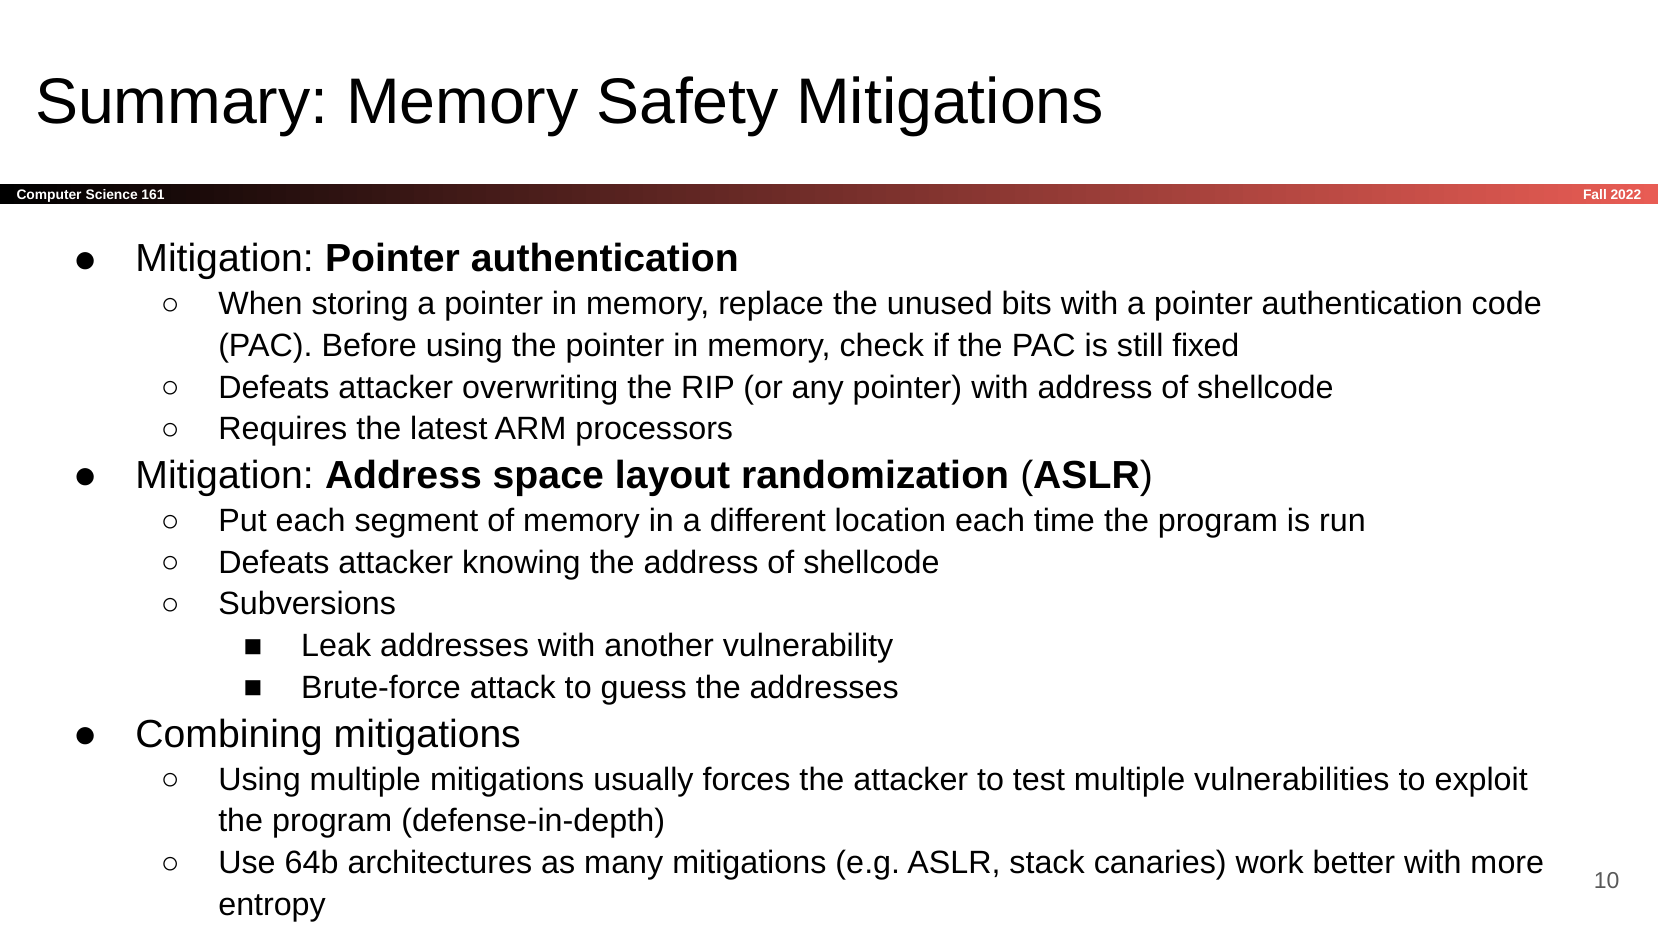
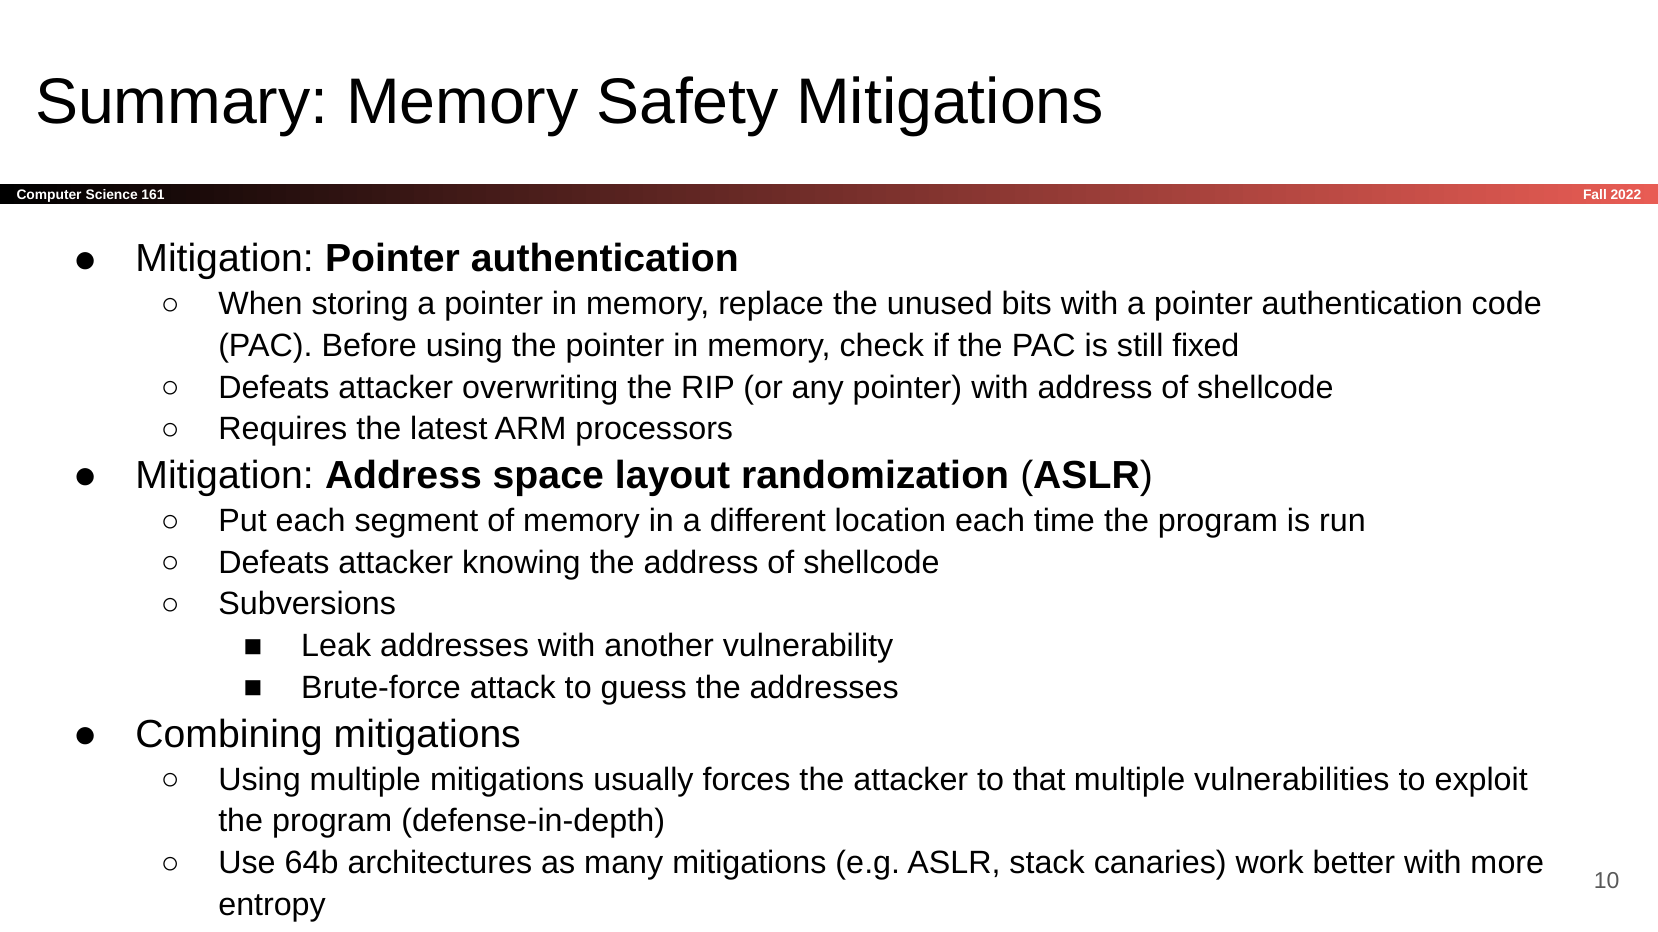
test: test -> that
